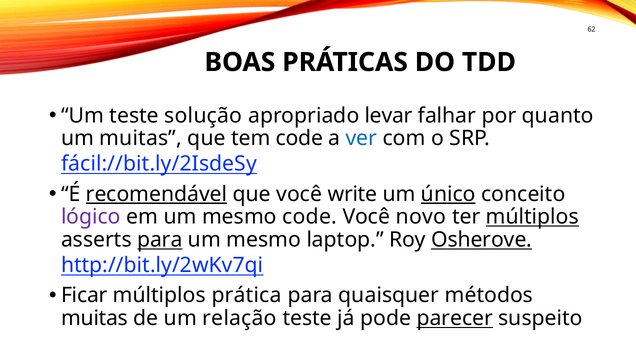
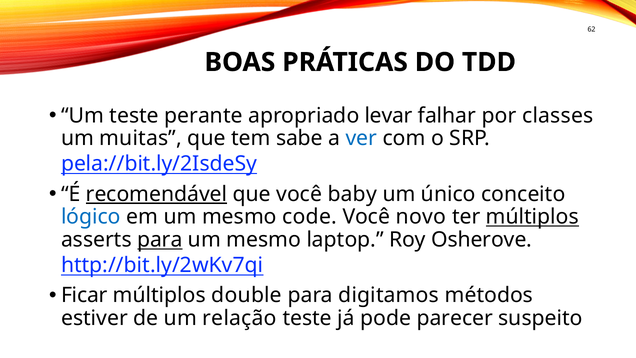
solução: solução -> perante
quanto: quanto -> classes
tem code: code -> sabe
fácil://bit.ly/2IsdeSy: fácil://bit.ly/2IsdeSy -> pela://bit.ly/2IsdeSy
write: write -> baby
único underline: present -> none
lógico colour: purple -> blue
Osherove underline: present -> none
prática: prática -> double
quaisquer: quaisquer -> digitamos
muitas at (95, 318): muitas -> estiver
parecer underline: present -> none
